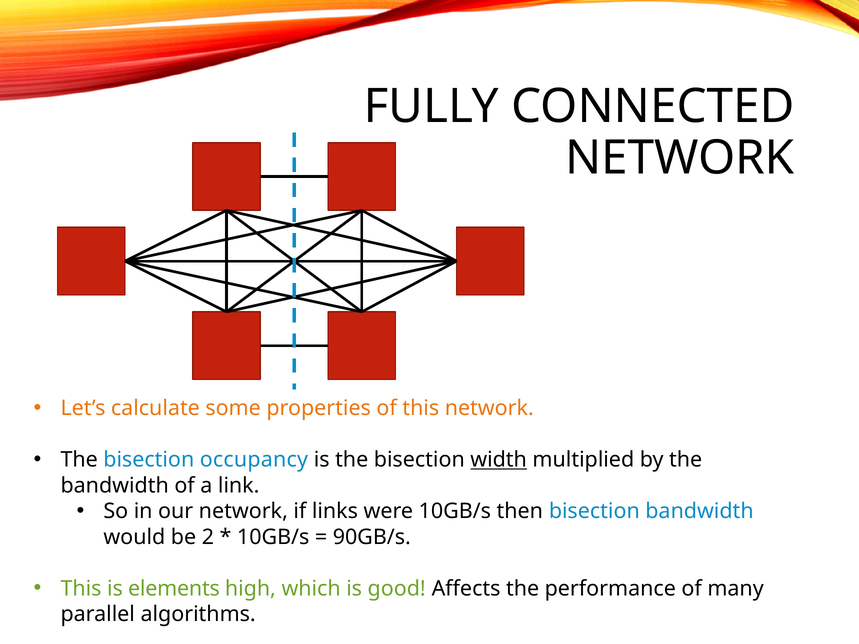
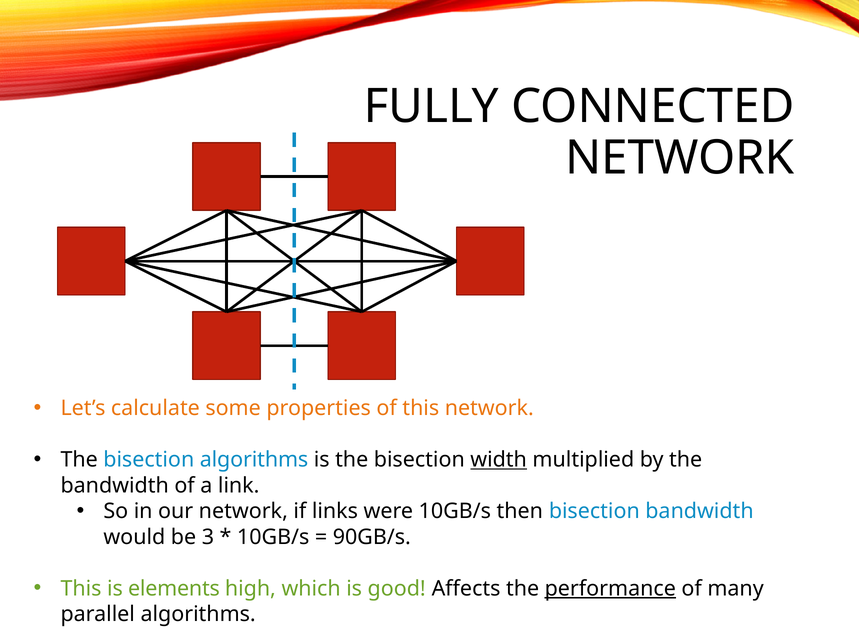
bisection occupancy: occupancy -> algorithms
2: 2 -> 3
performance underline: none -> present
